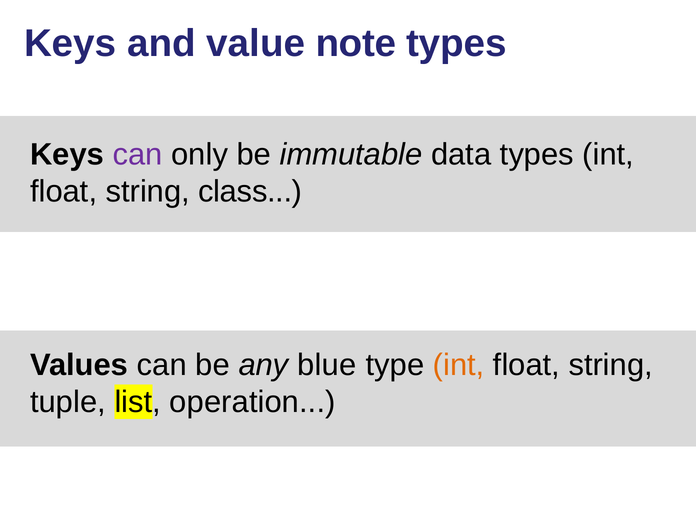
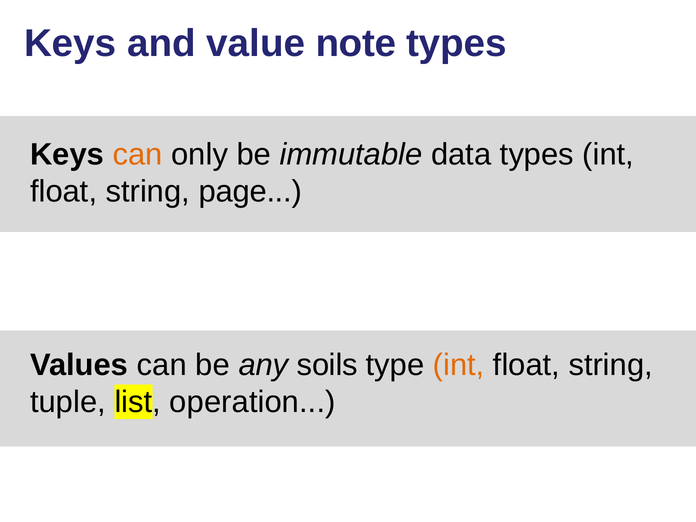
can at (138, 155) colour: purple -> orange
class: class -> page
blue: blue -> soils
